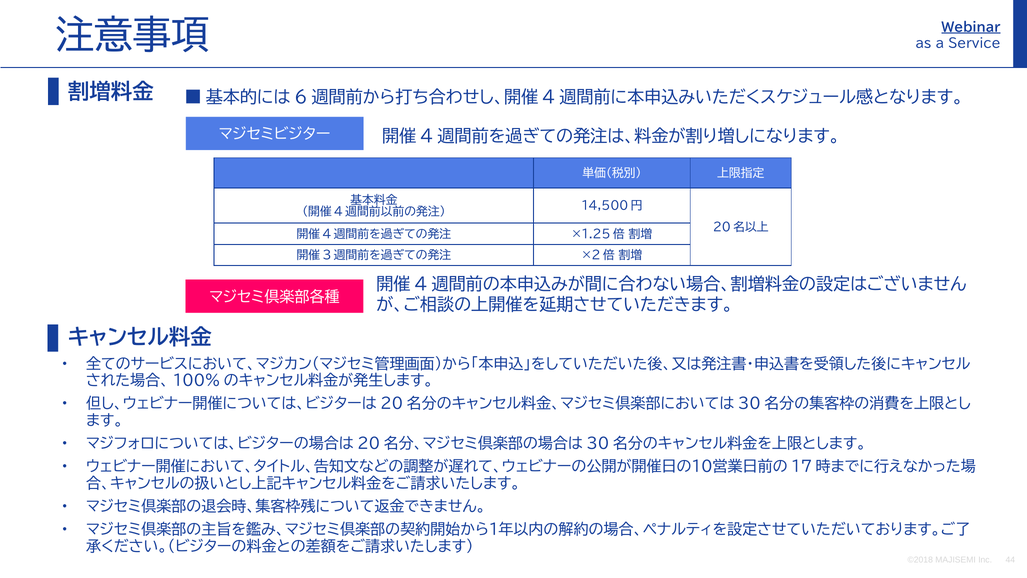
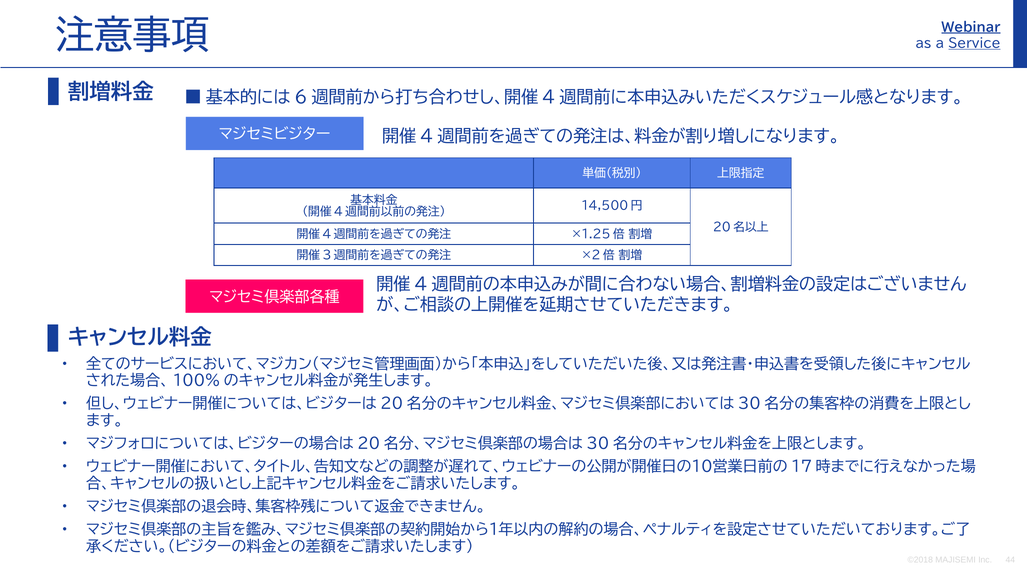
Service underline: none -> present
